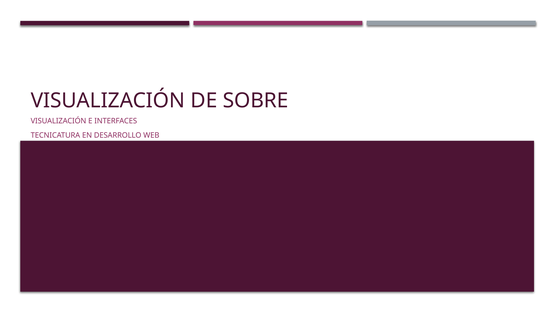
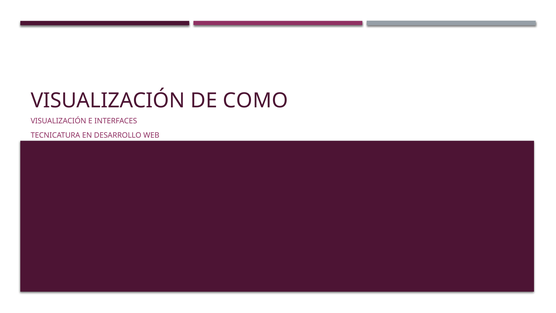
SOBRE: SOBRE -> COMO
